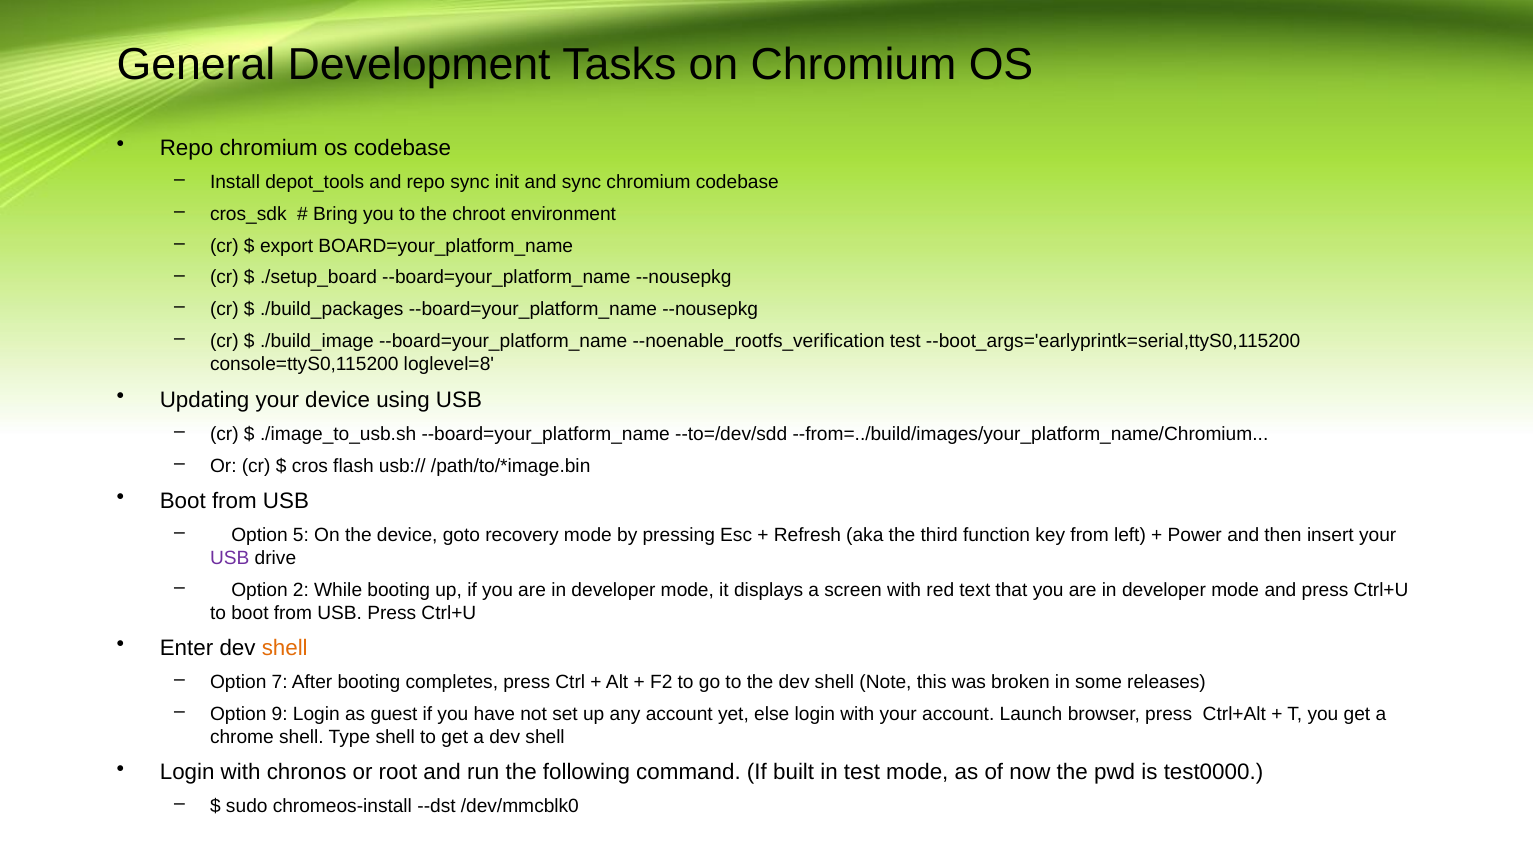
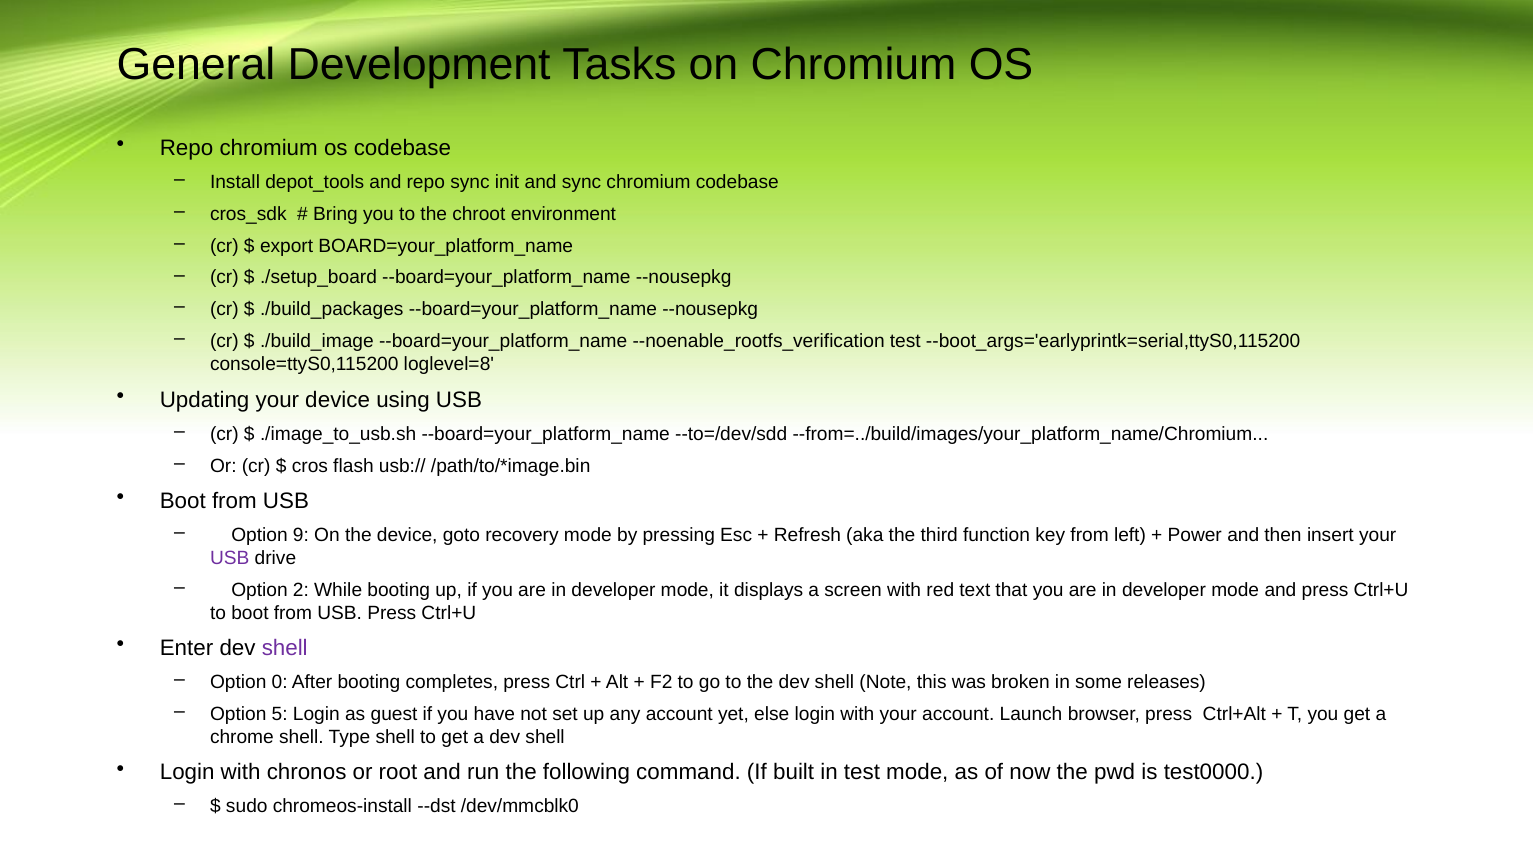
5: 5 -> 9
shell at (285, 648) colour: orange -> purple
7: 7 -> 0
9: 9 -> 5
